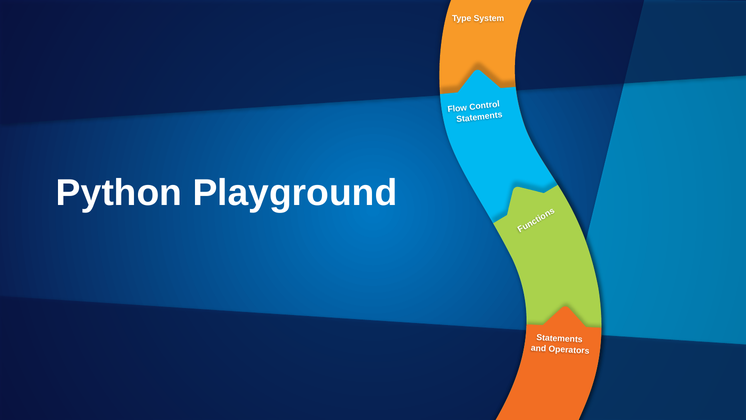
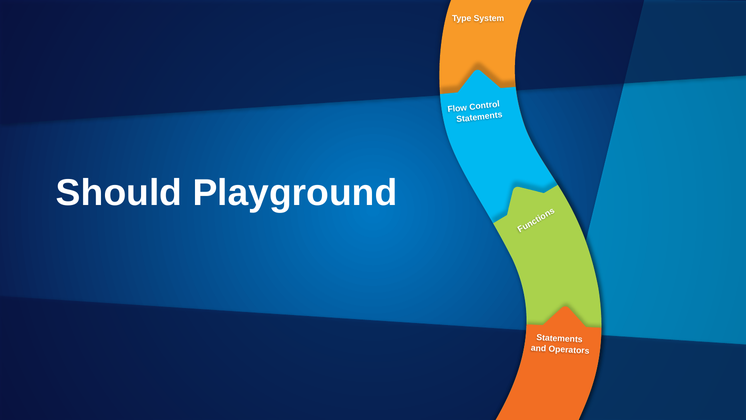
Python: Python -> Should
